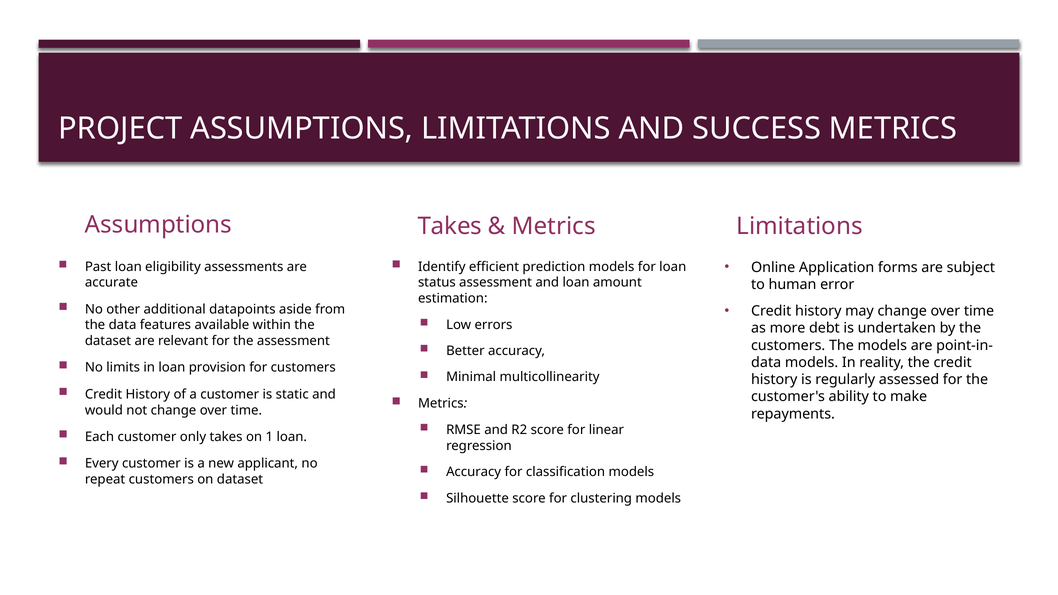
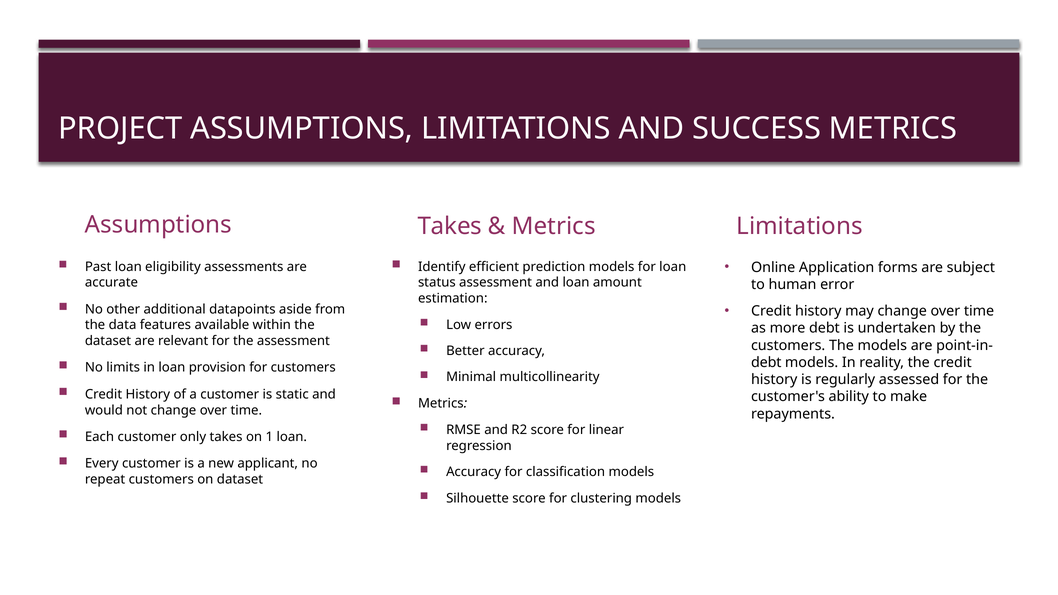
data at (766, 363): data -> debt
